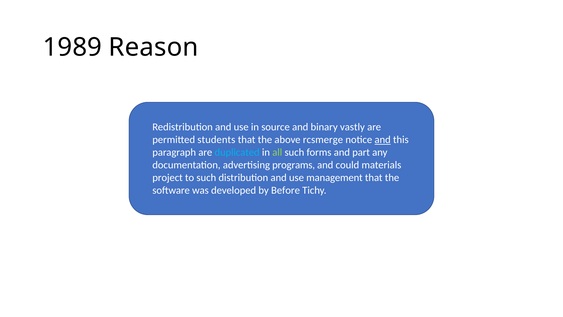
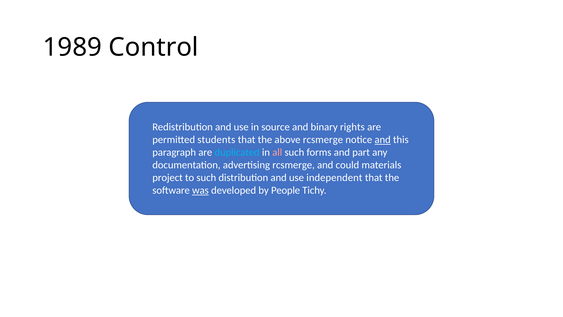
Reason: Reason -> Control
vastly: vastly -> rights
all colour: light green -> pink
advertising programs: programs -> rcsmerge
management: management -> independent
was underline: none -> present
Before: Before -> People
